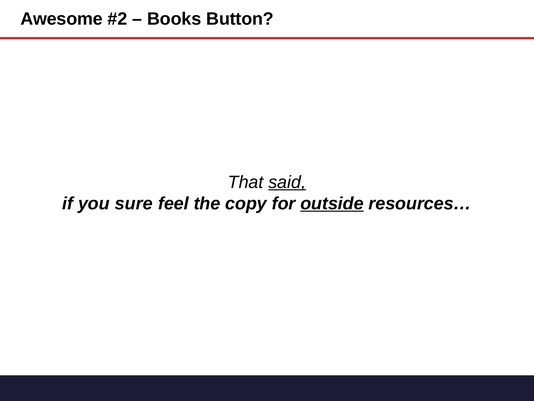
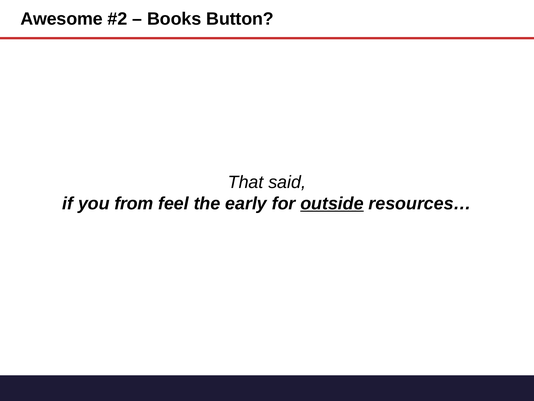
said underline: present -> none
sure: sure -> from
copy: copy -> early
